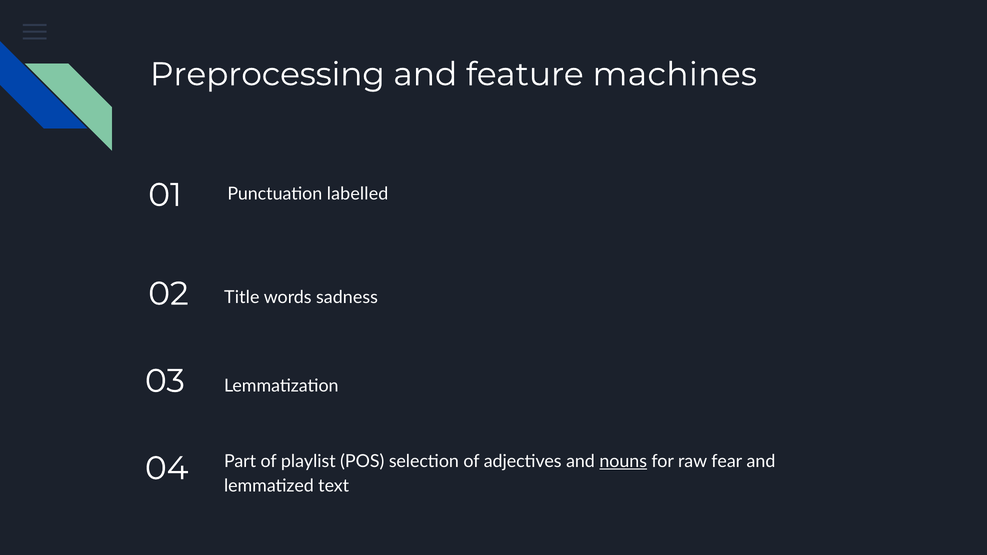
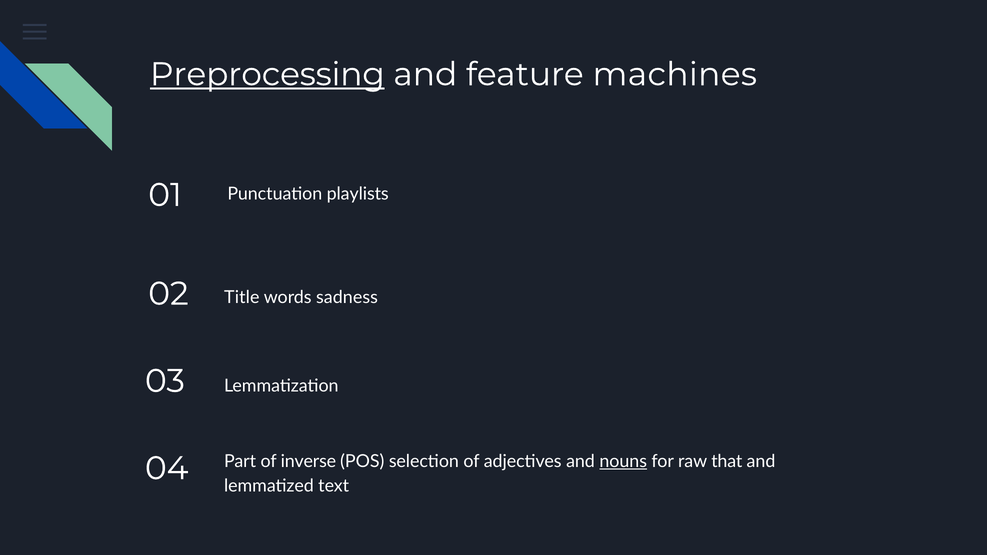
Preprocessing underline: none -> present
labelled: labelled -> playlists
playlist: playlist -> inverse
fear: fear -> that
